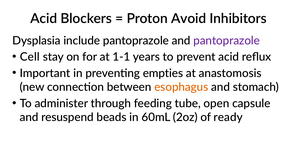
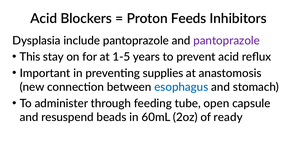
Avoid: Avoid -> Feeds
Cell: Cell -> This
1-1: 1-1 -> 1-5
empties: empties -> supplies
esophagus colour: orange -> blue
